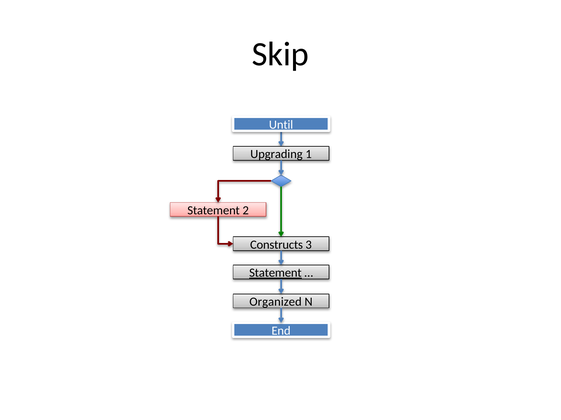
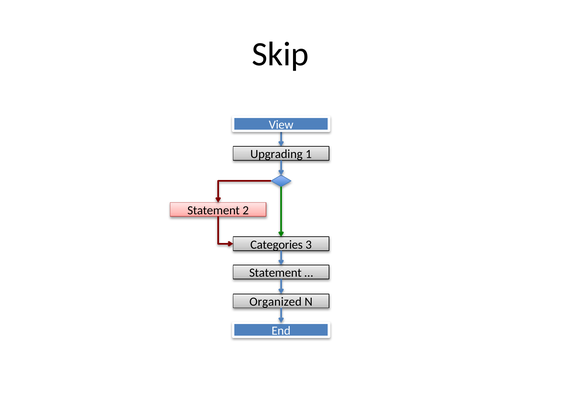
Until: Until -> View
Constructs: Constructs -> Categories
Statement at (275, 273) underline: present -> none
